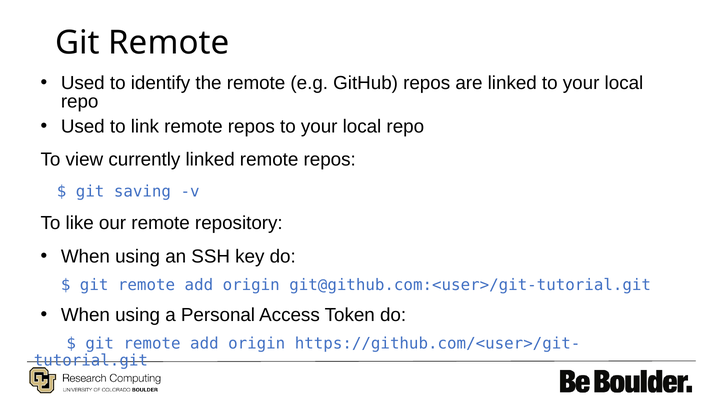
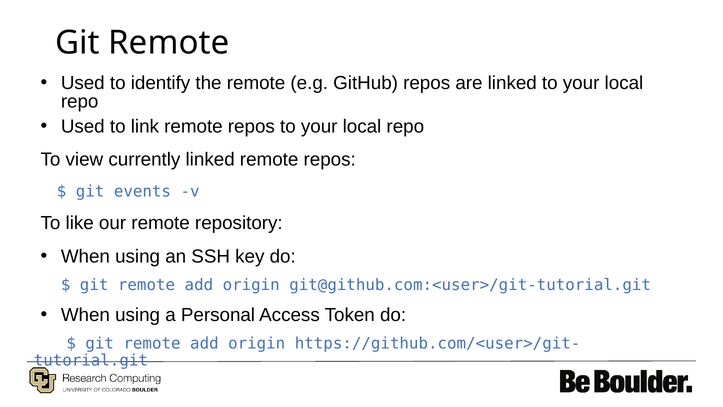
saving: saving -> events
